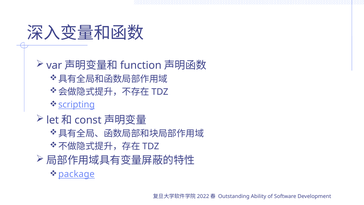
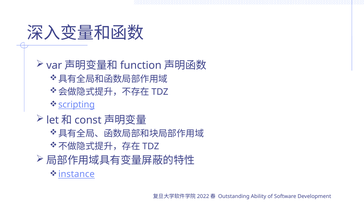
package: package -> instance
